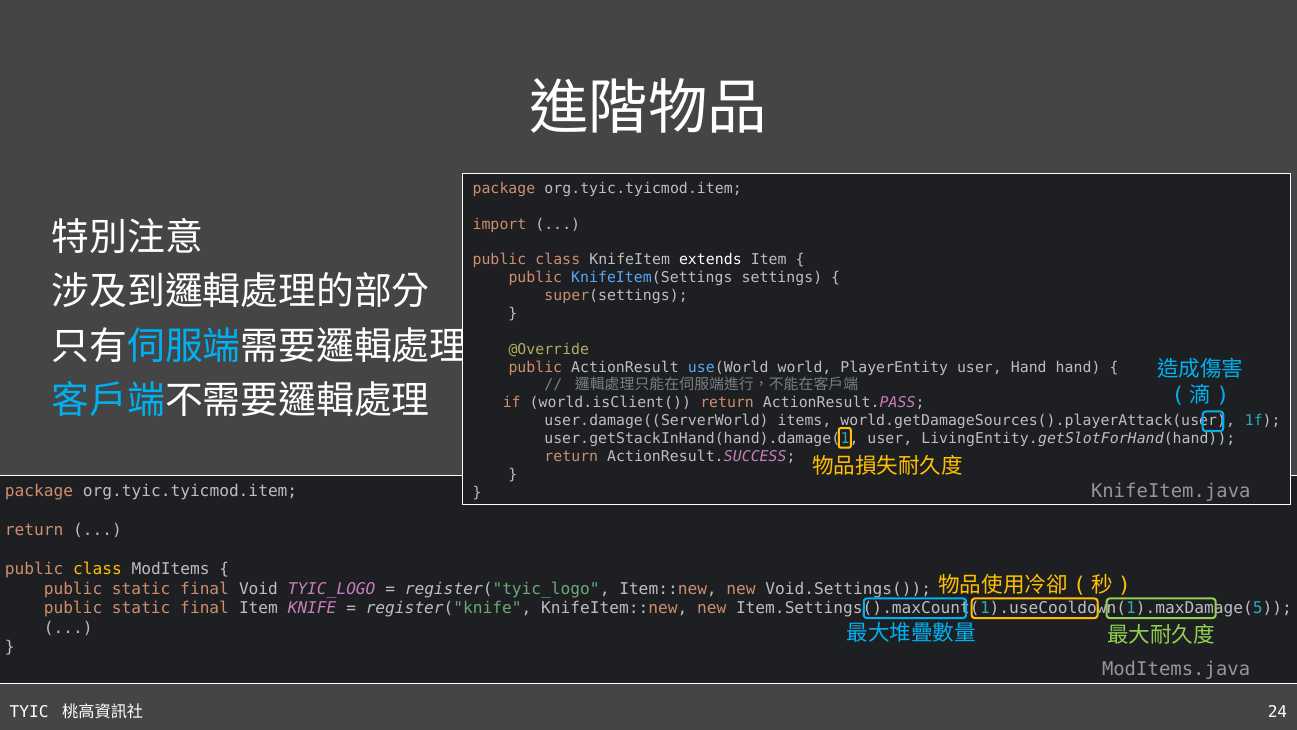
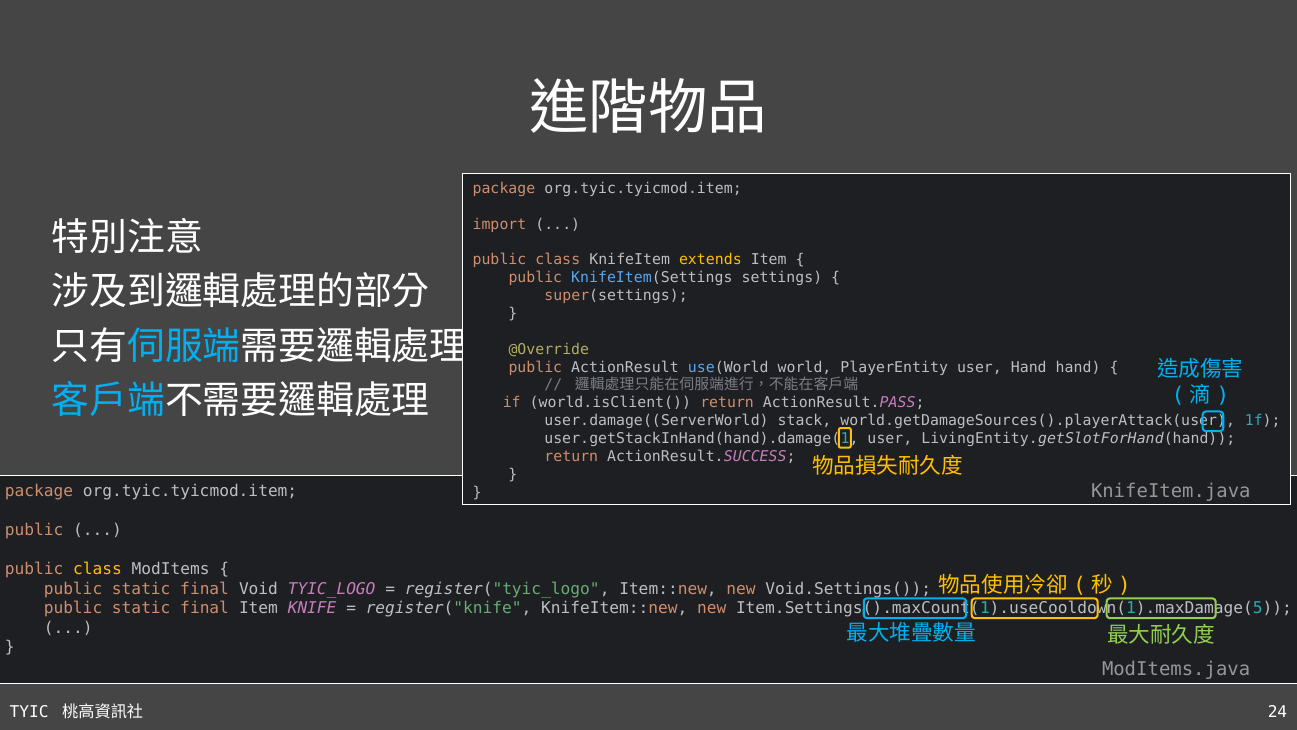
extends colour: white -> yellow
items: items -> stack
return at (34, 530): return -> public
